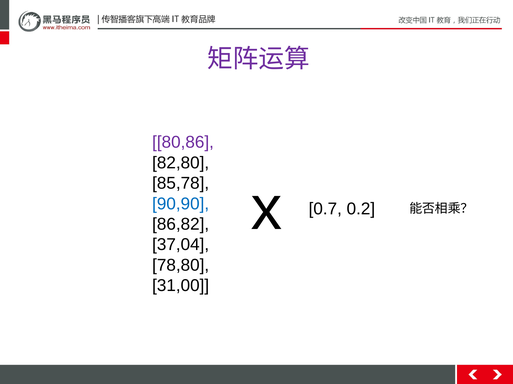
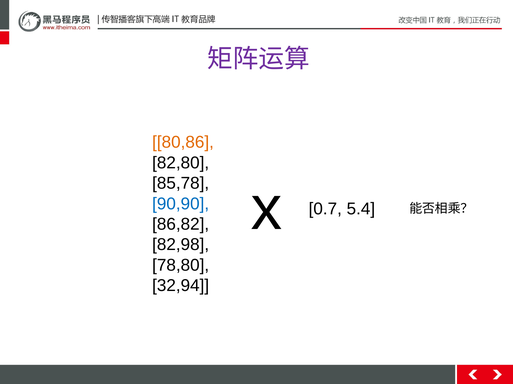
80,86 colour: purple -> orange
0.2: 0.2 -> 5.4
37,04: 37,04 -> 82,98
31,00: 31,00 -> 32,94
